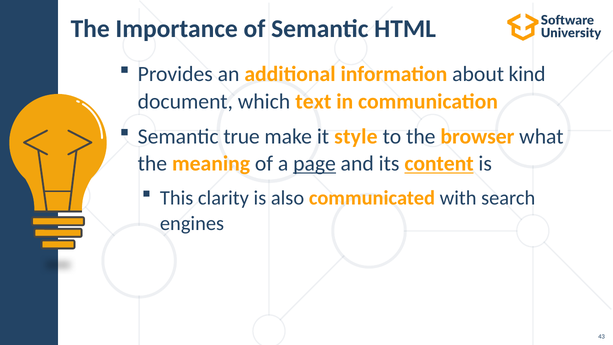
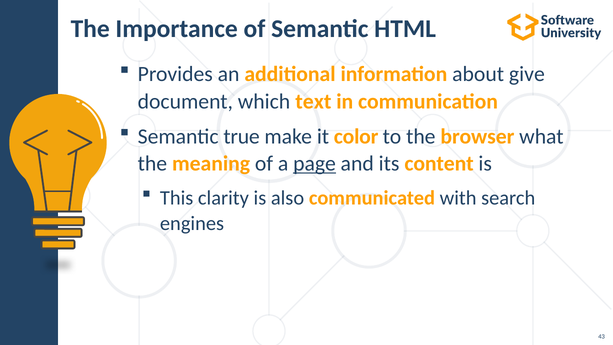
kind: kind -> give
style: style -> color
content underline: present -> none
